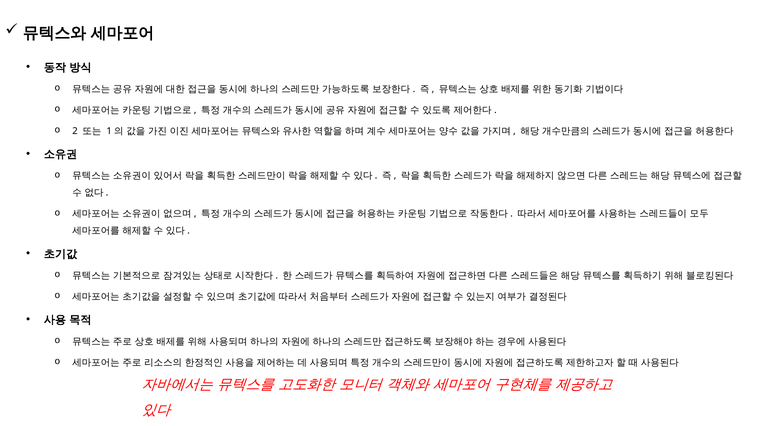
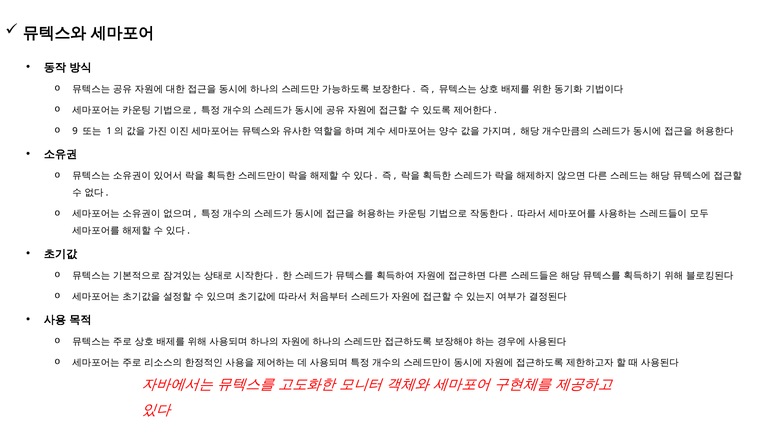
2: 2 -> 9
